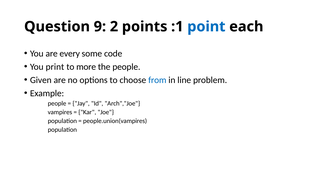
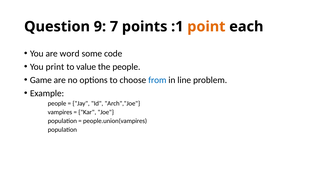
2: 2 -> 7
point colour: blue -> orange
every: every -> word
more: more -> value
Given: Given -> Game
